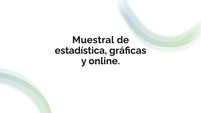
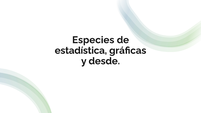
Muestral: Muestral -> Especies
online: online -> desde
